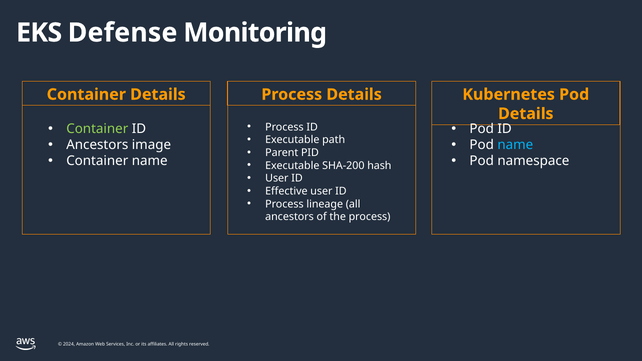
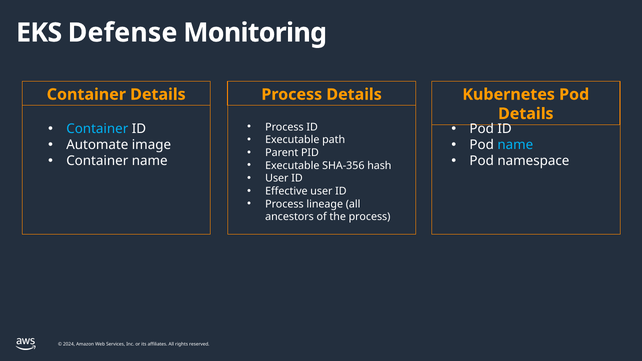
Container at (97, 129) colour: light green -> light blue
Ancestors at (97, 145): Ancestors -> Automate
SHA-200: SHA-200 -> SHA-356
